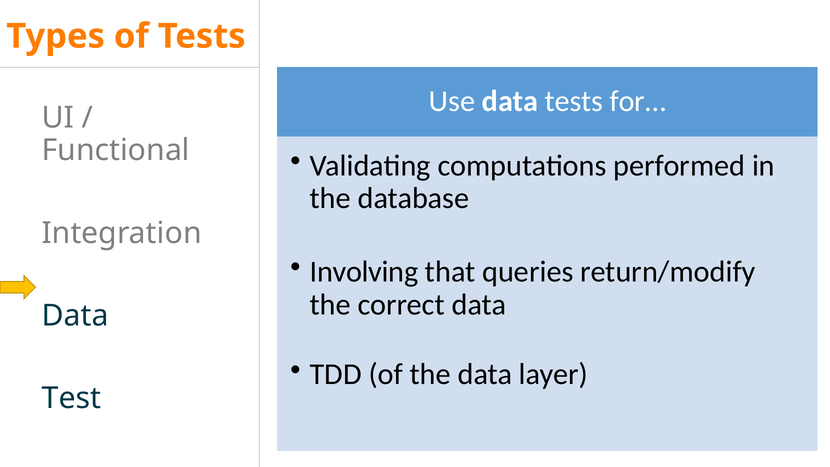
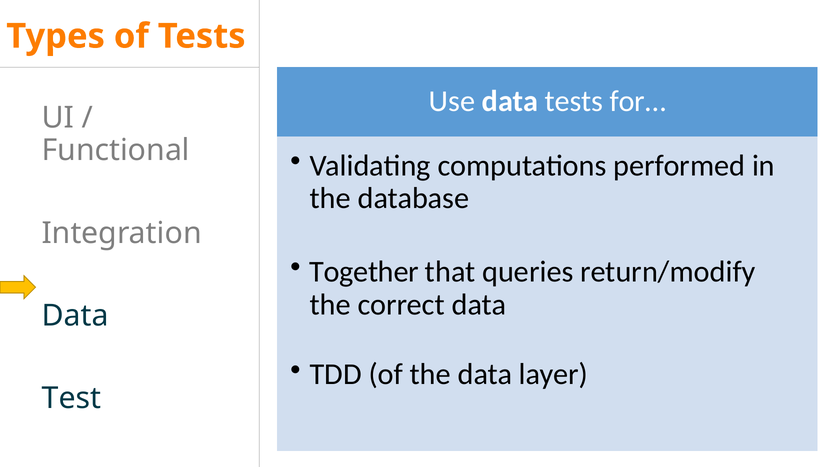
Involving: Involving -> Together
